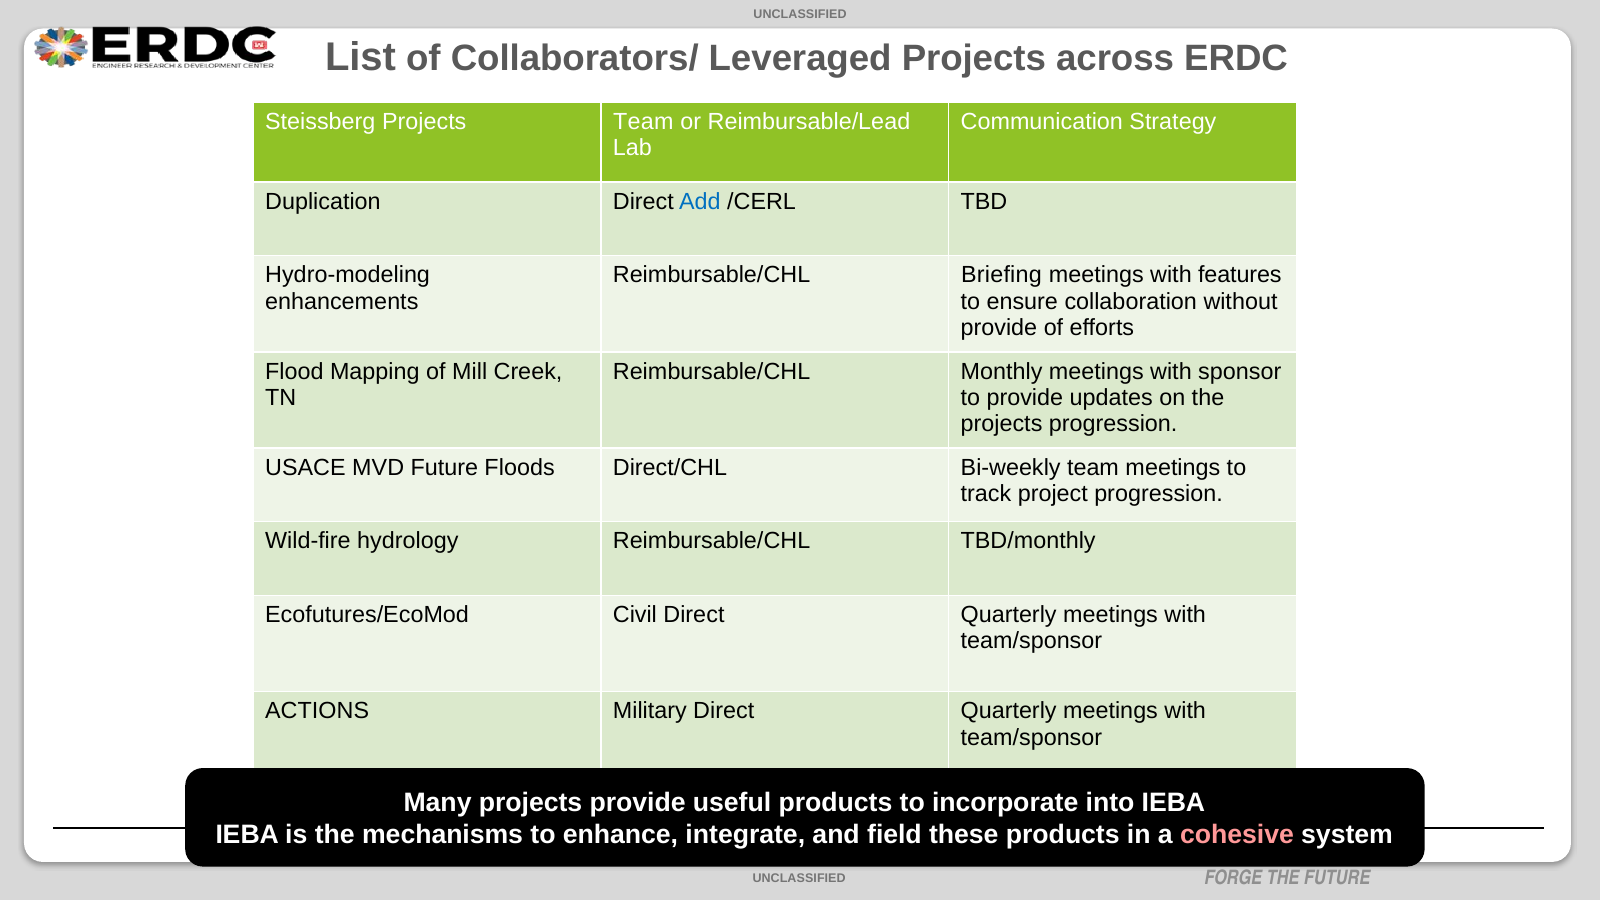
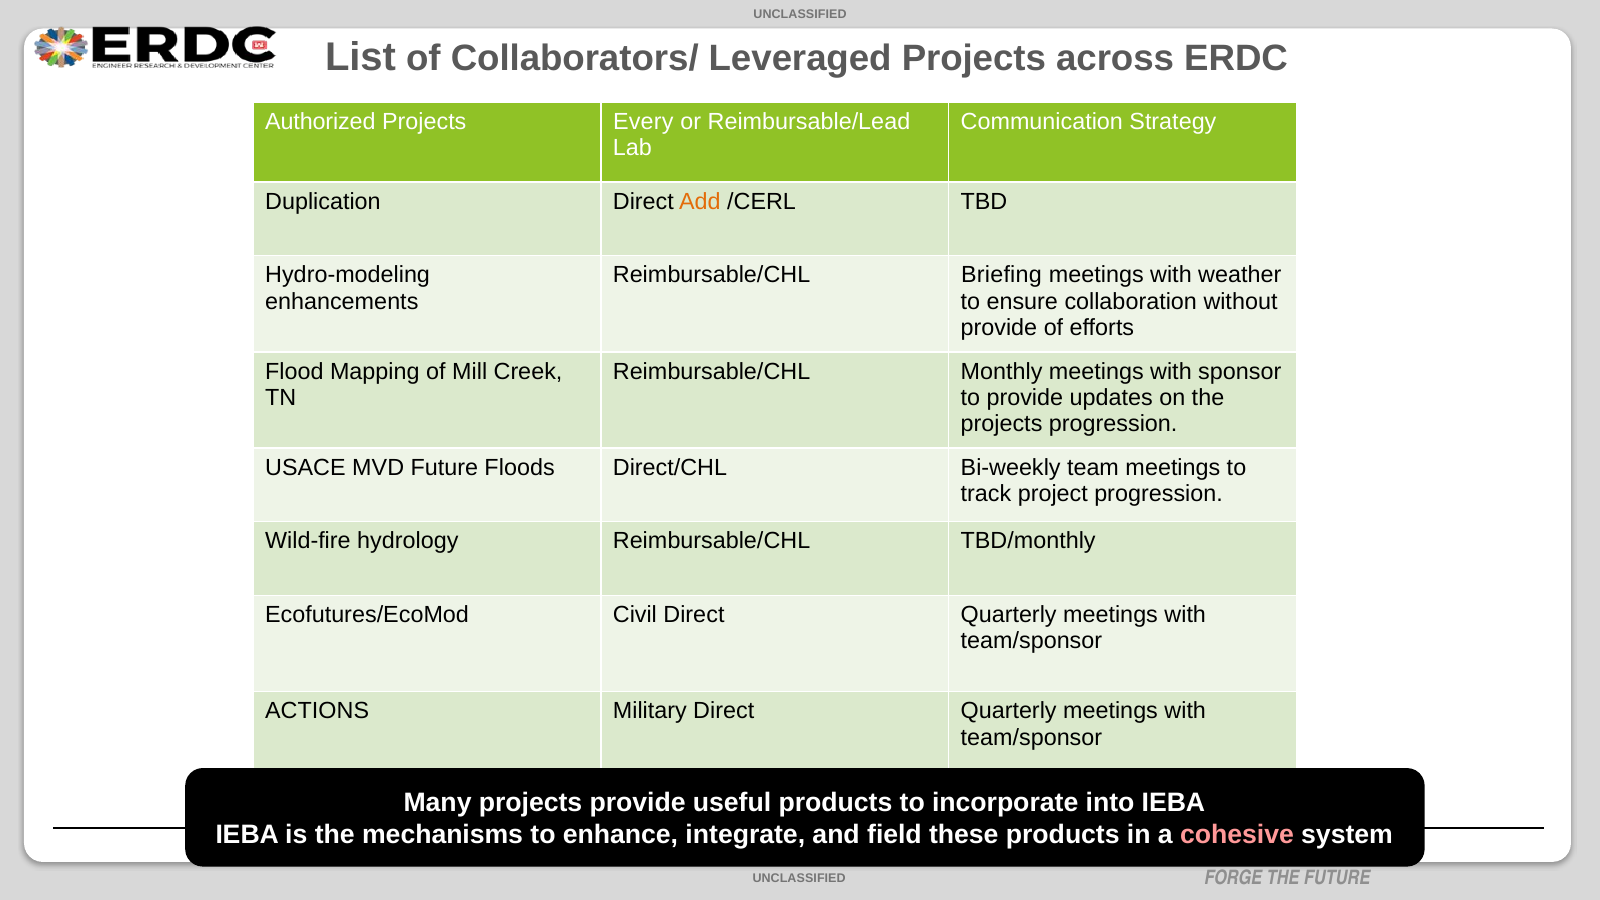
Steissberg: Steissberg -> Authorized
Projects Team: Team -> Every
Add colour: blue -> orange
features: features -> weather
